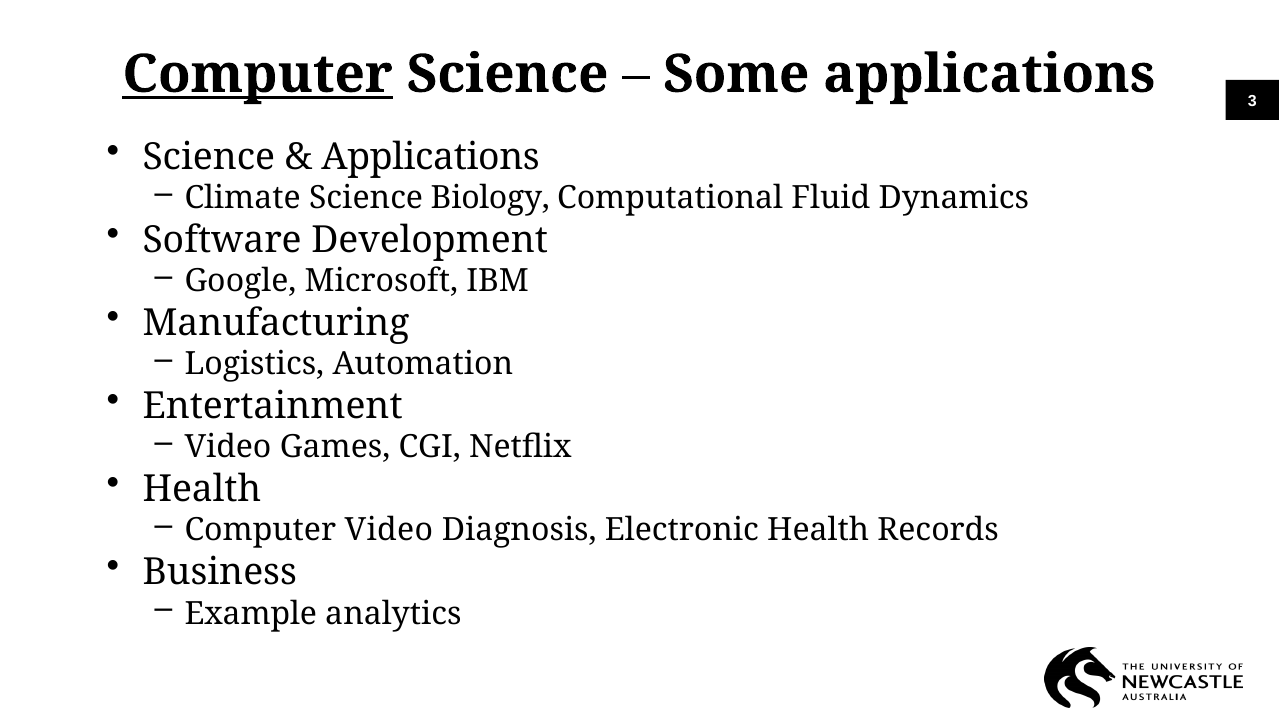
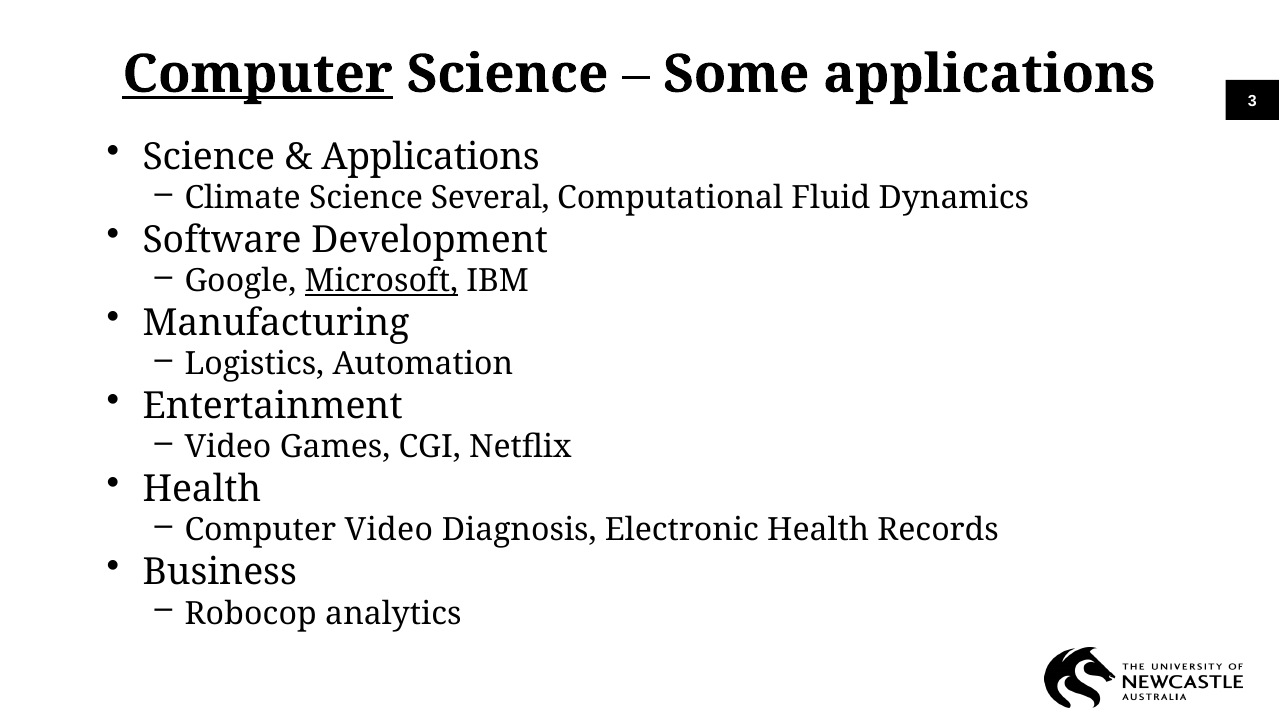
Biology: Biology -> Several
Microsoft underline: none -> present
Example: Example -> Robocop
